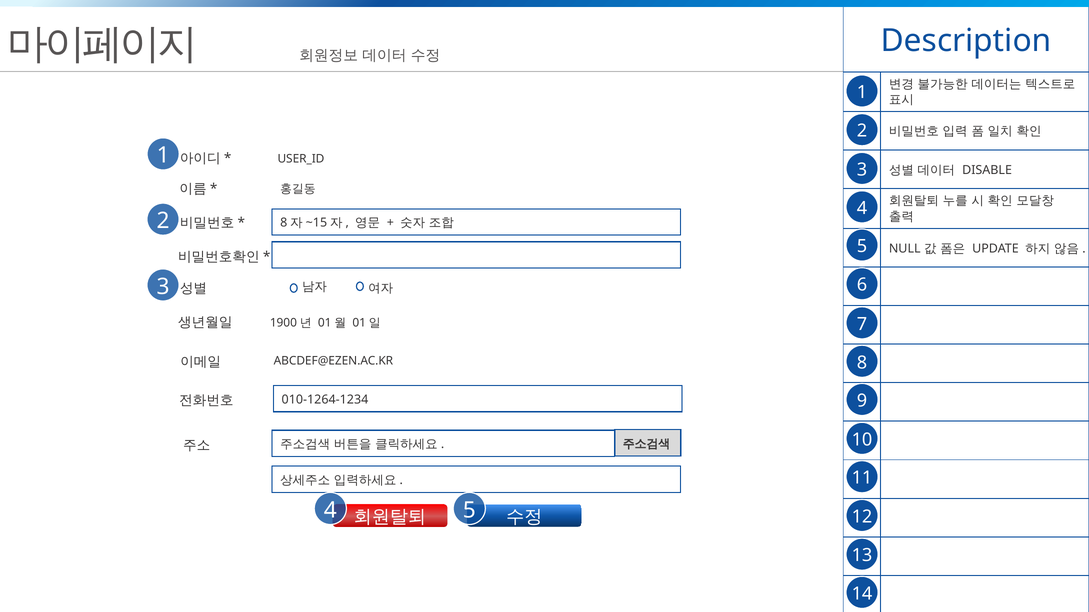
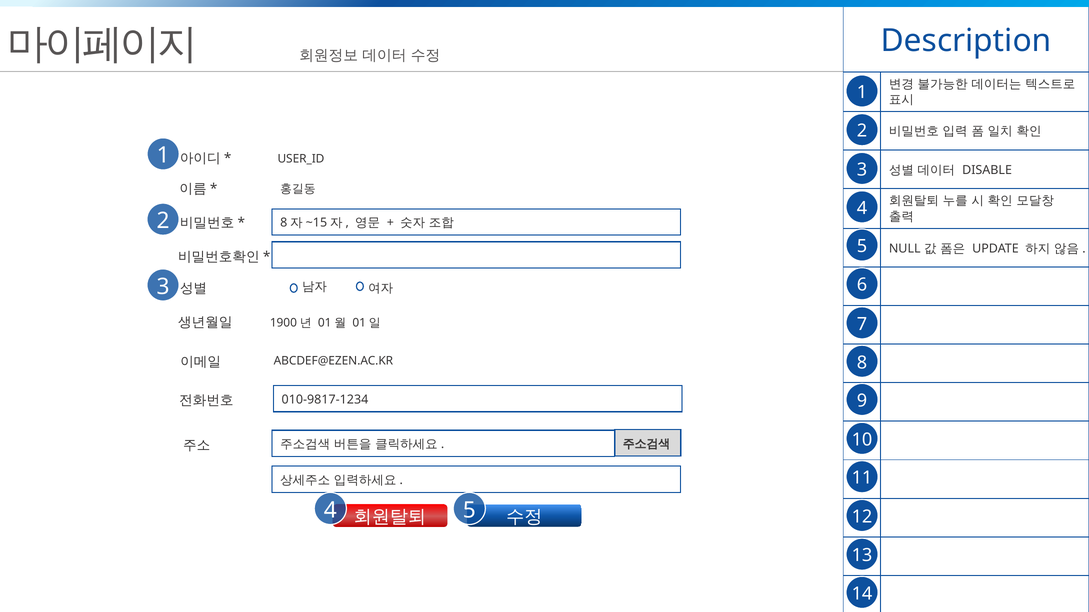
010-1264-1234: 010-1264-1234 -> 010-9817-1234
